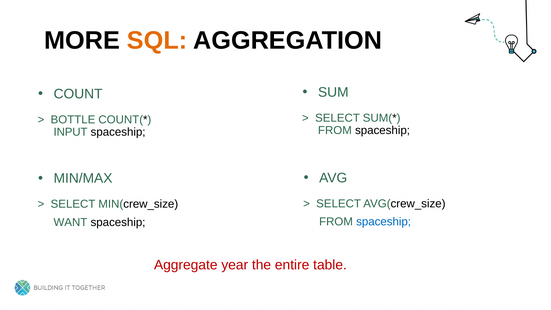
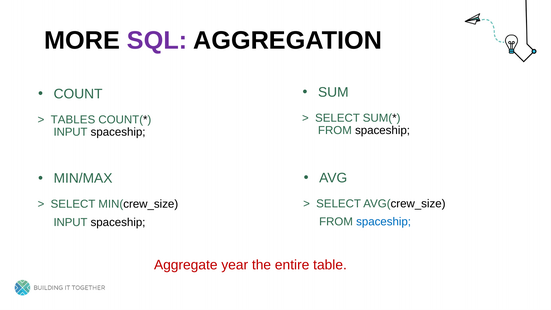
SQL colour: orange -> purple
BOTTLE: BOTTLE -> TABLES
WANT at (70, 222): WANT -> INPUT
